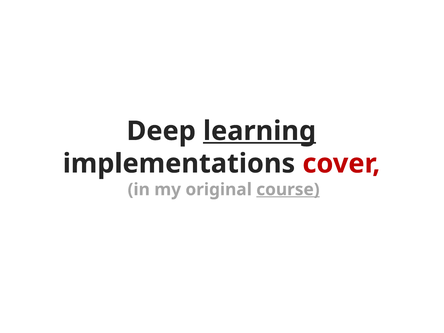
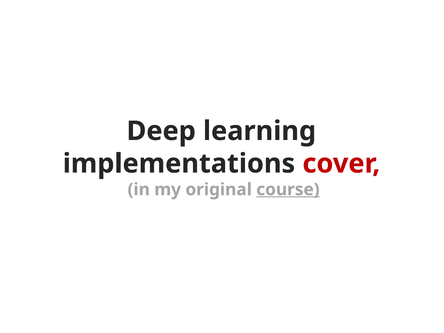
learning underline: present -> none
